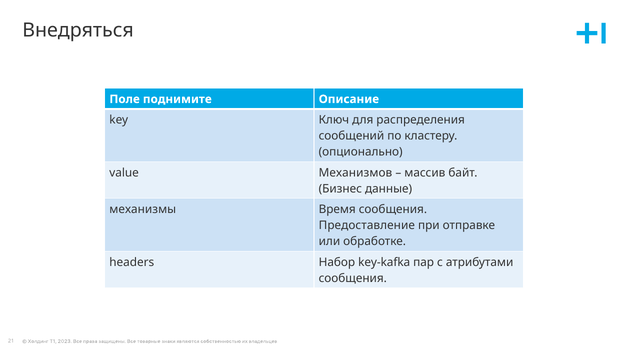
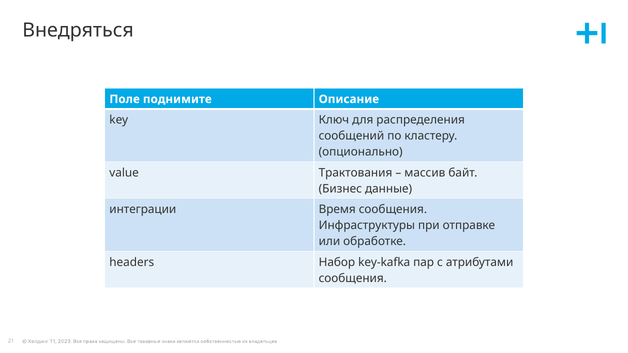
Механизмов: Механизмов -> Трактования
механизмы: механизмы -> интеграции
Предоставление: Предоставление -> Инфраструктуры
